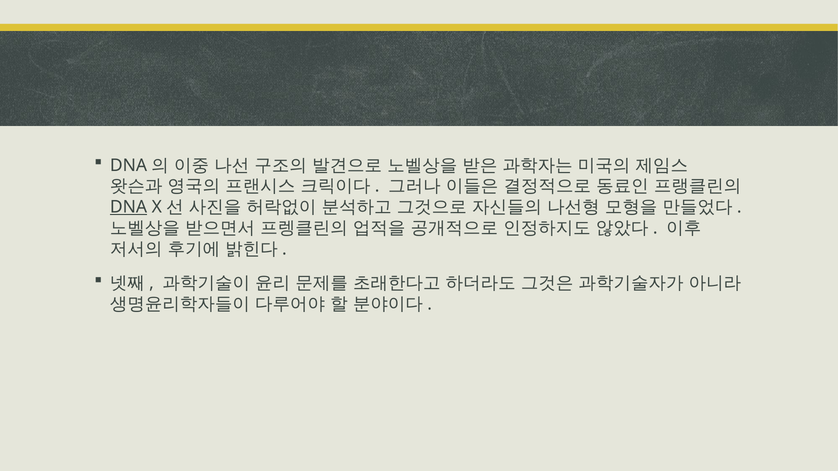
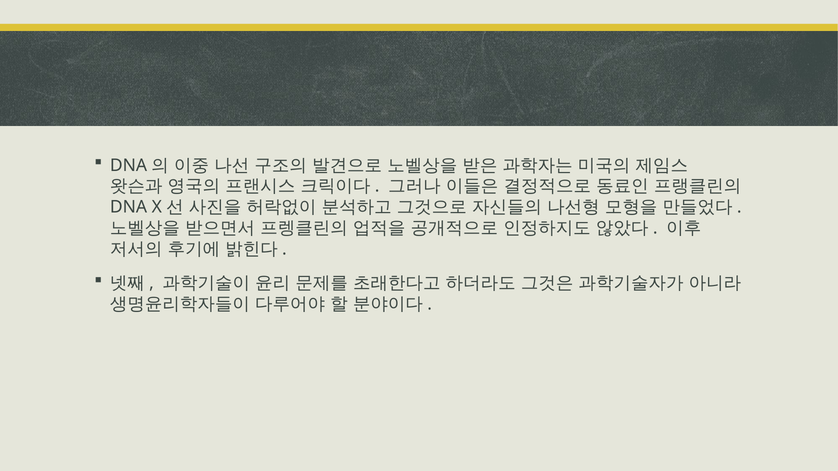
DNA underline: present -> none
